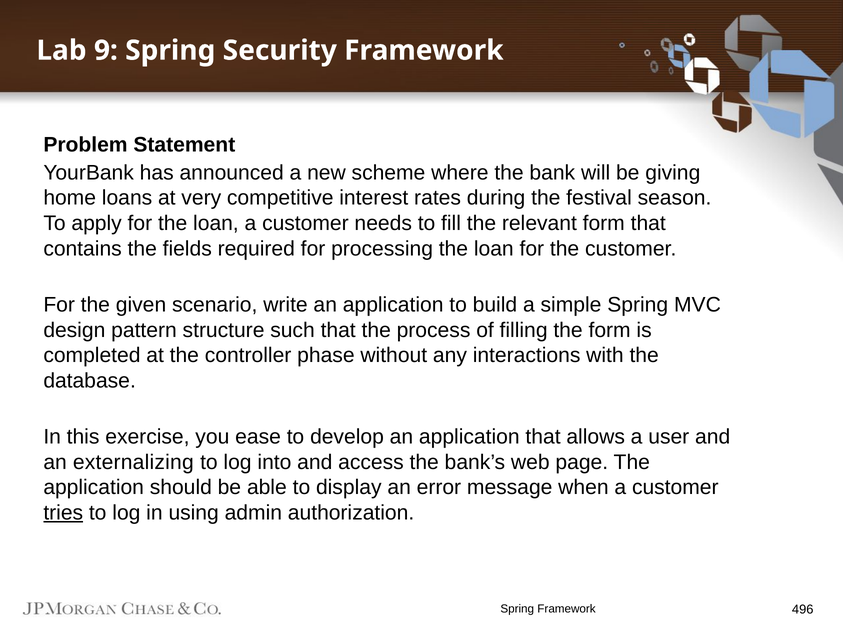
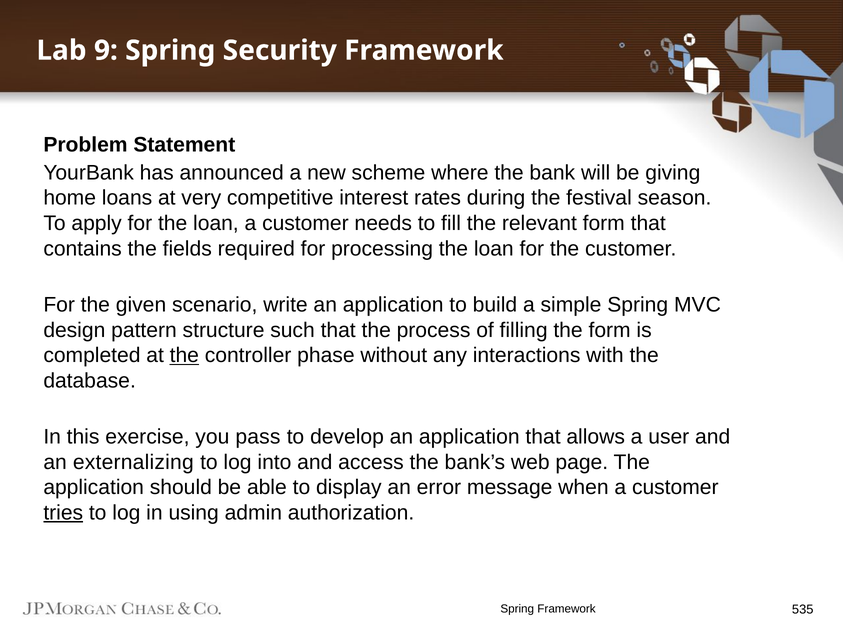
the at (184, 356) underline: none -> present
ease: ease -> pass
496: 496 -> 535
